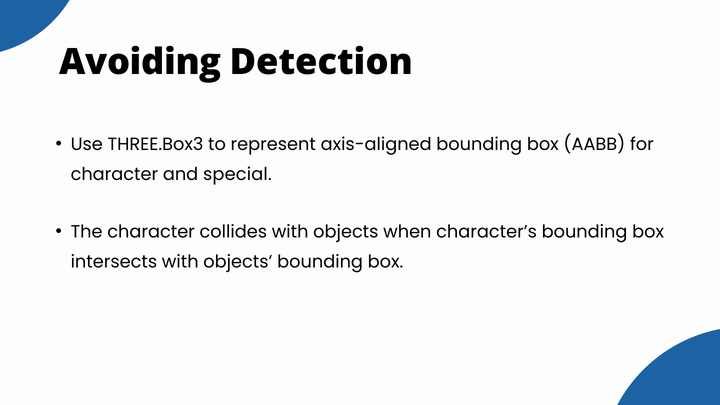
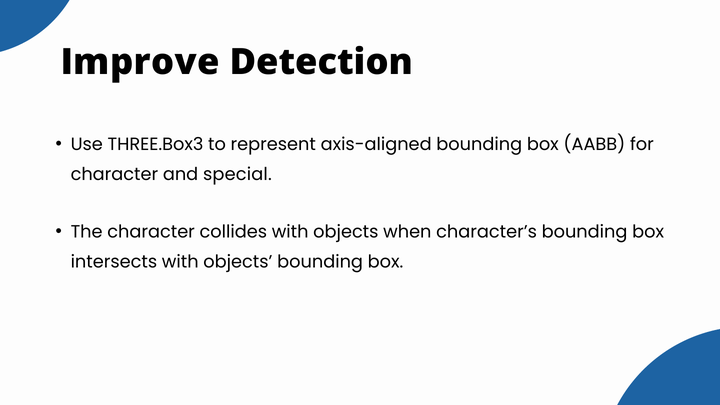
Avoiding: Avoiding -> Improve
